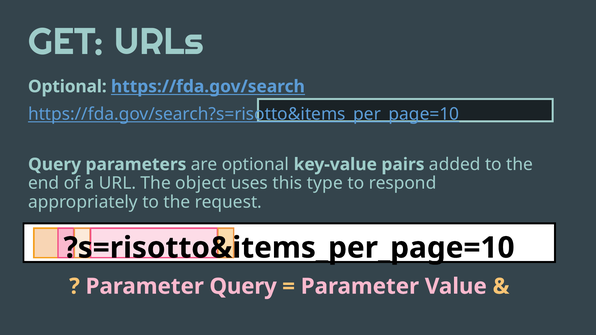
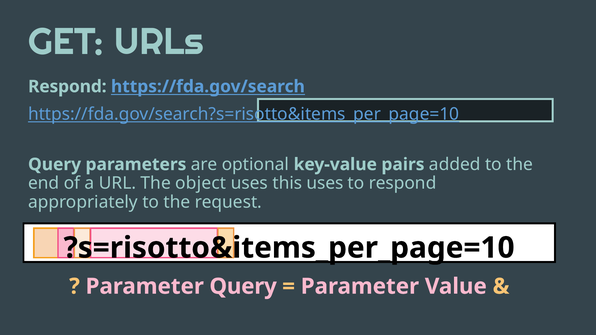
Optional at (67, 87): Optional -> Respond
this type: type -> uses
